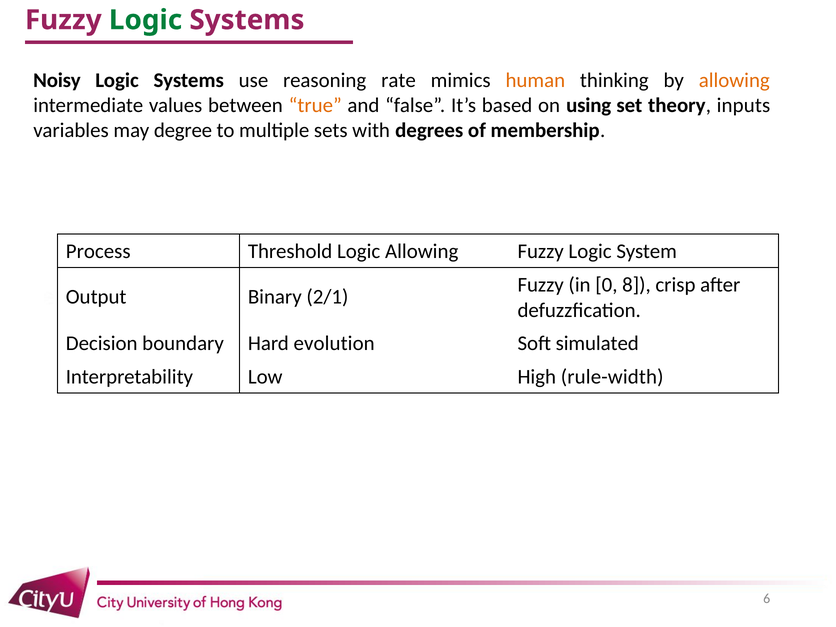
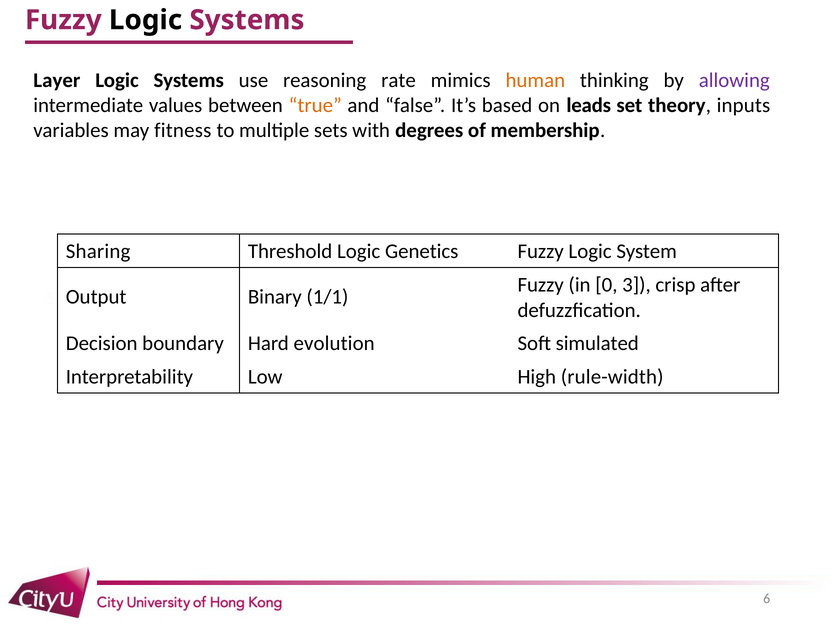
Logic at (146, 20) colour: green -> black
Noisy: Noisy -> Layer
allowing at (734, 80) colour: orange -> purple
using: using -> leads
degree: degree -> fitness
Process: Process -> Sharing
Logic Allowing: Allowing -> Genetics
8: 8 -> 3
2/1: 2/1 -> 1/1
